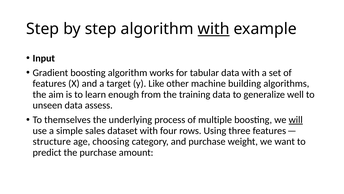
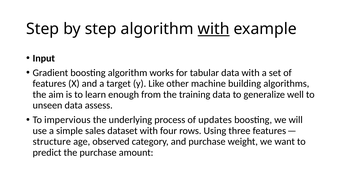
themselves: themselves -> impervious
multiple: multiple -> updates
will underline: present -> none
choosing: choosing -> observed
